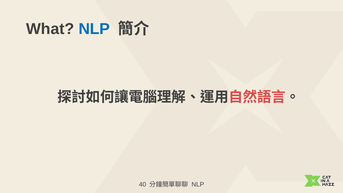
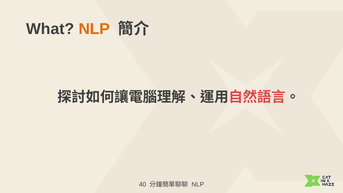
NLP at (94, 29) colour: blue -> orange
